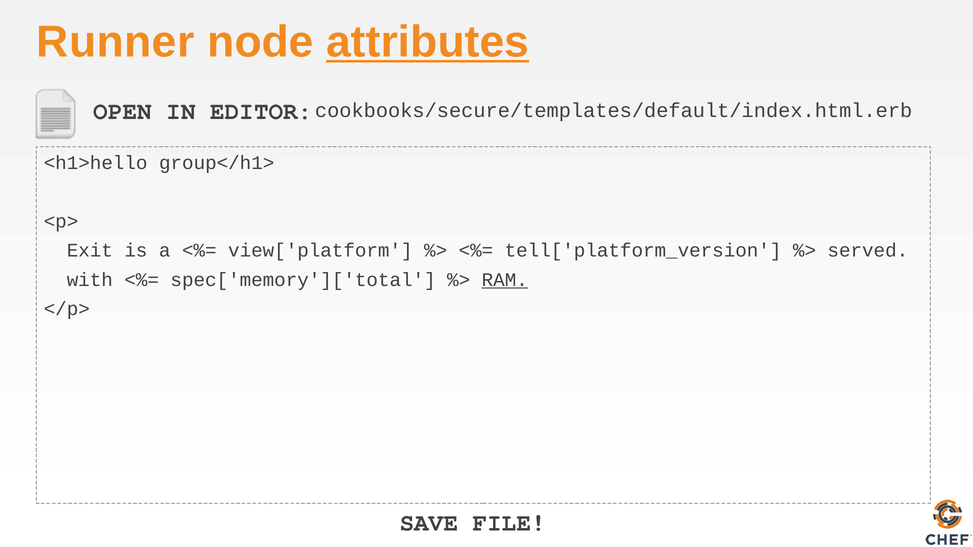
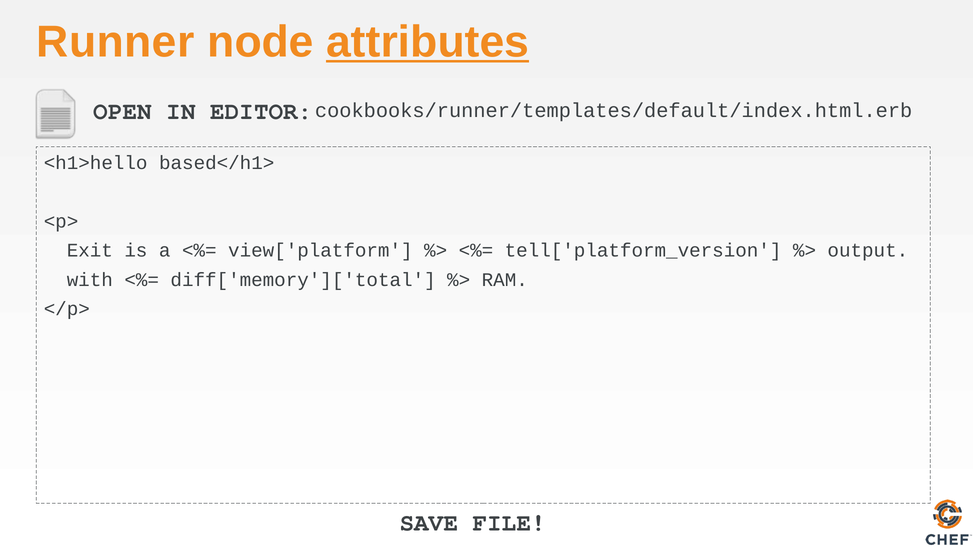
cookbooks/secure/templates/default/index.html.erb: cookbooks/secure/templates/default/index.html.erb -> cookbooks/runner/templates/default/index.html.erb
group</h1>: group</h1> -> based</h1>
served: served -> output
spec['memory']['total: spec['memory']['total -> diff['memory']['total
RAM underline: present -> none
